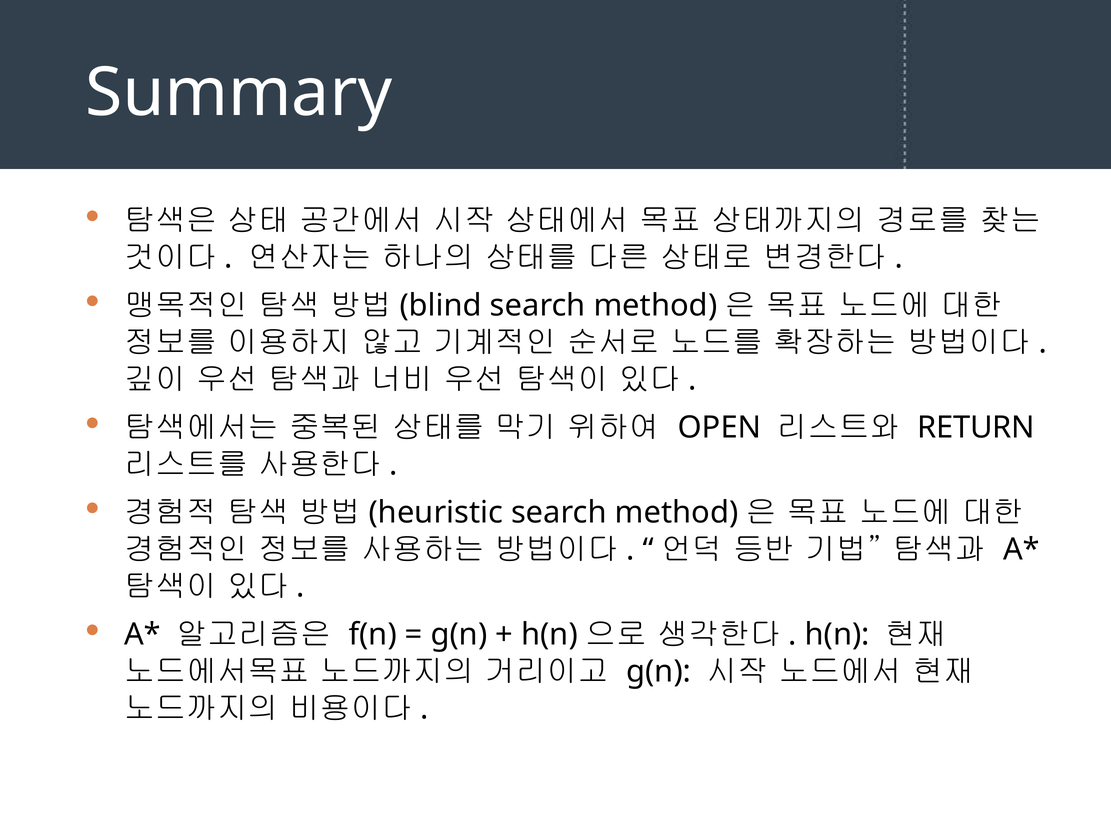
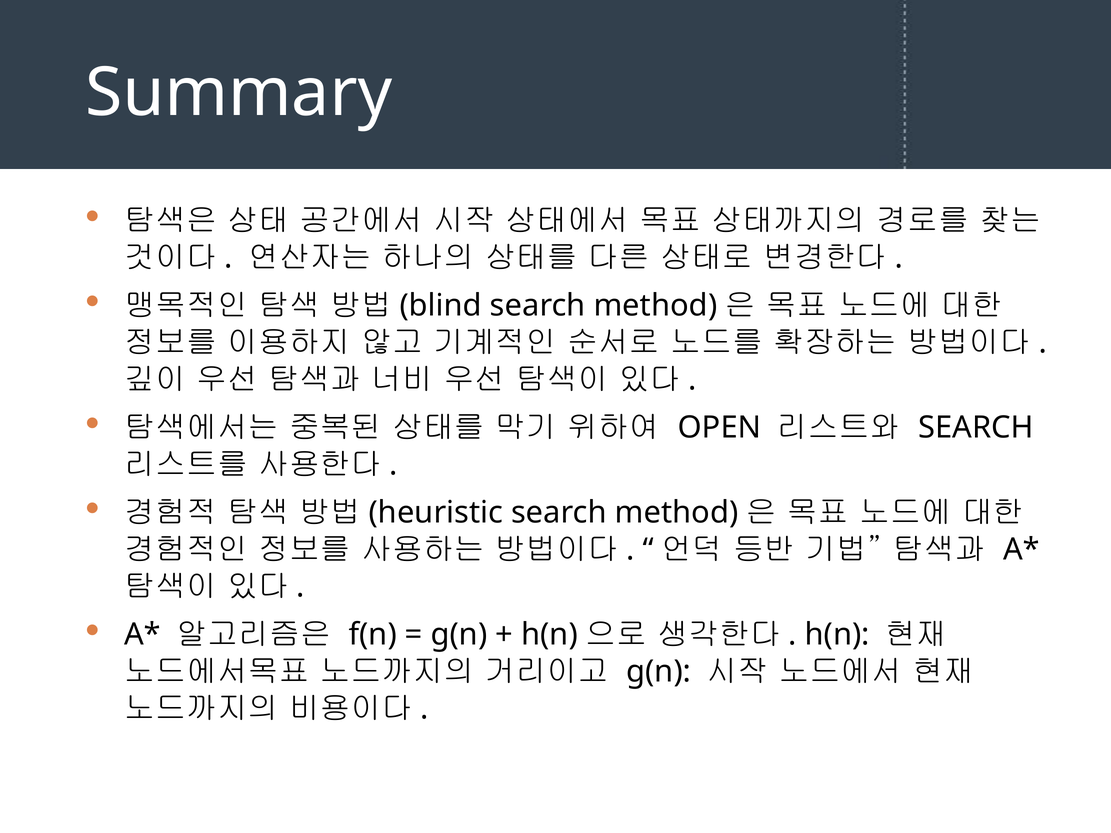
RETURN at (976, 428): RETURN -> SEARCH
